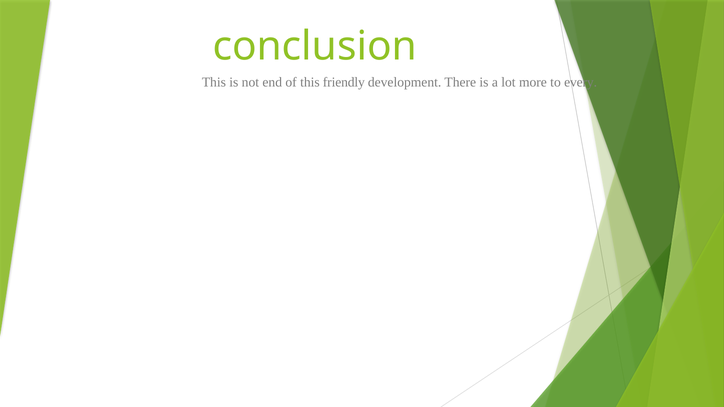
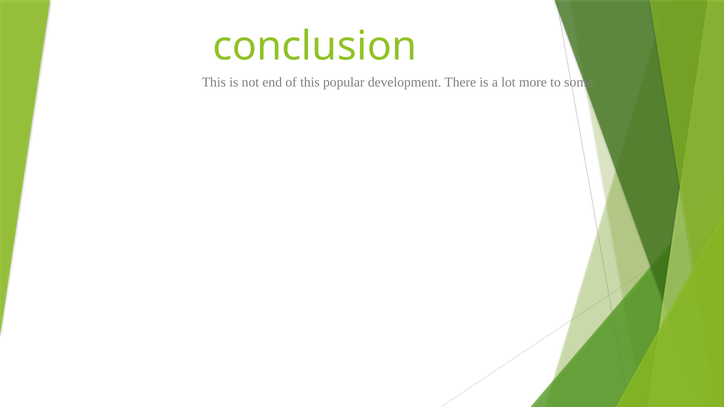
friendly: friendly -> popular
every: every -> some
